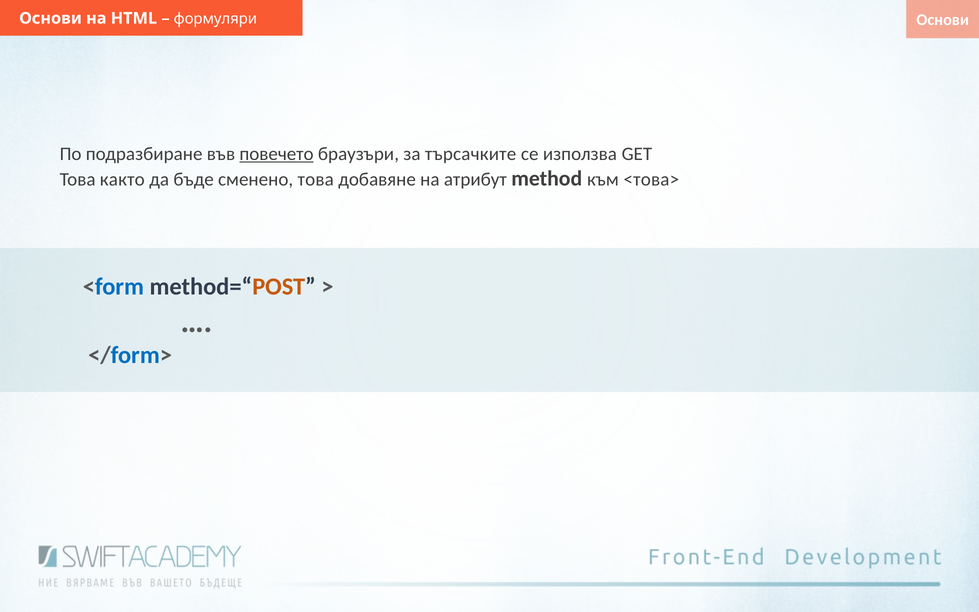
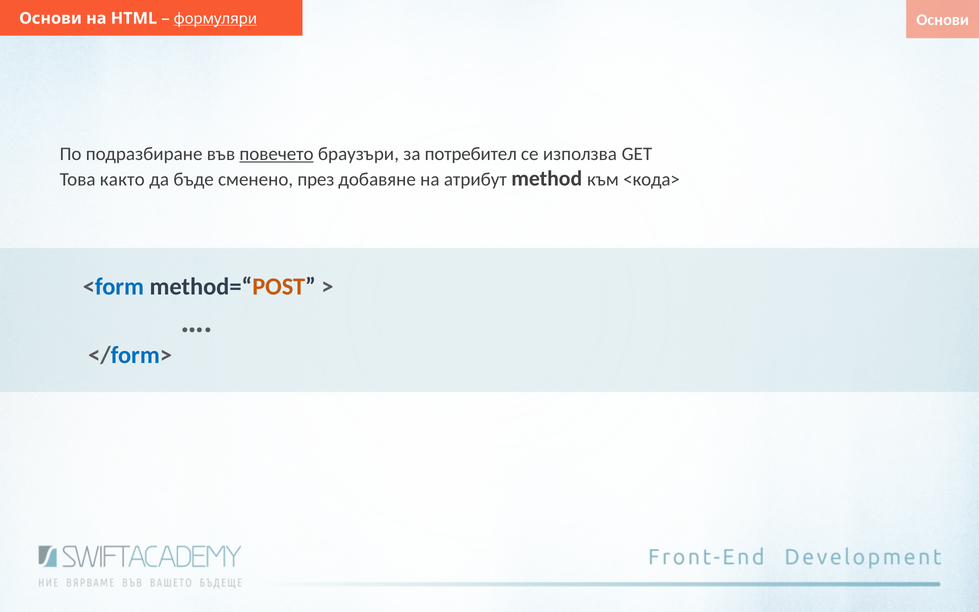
формуляри underline: none -> present
търсачките: търсачките -> потребител
сменено това: това -> през
<това>: <това> -> <кода>
